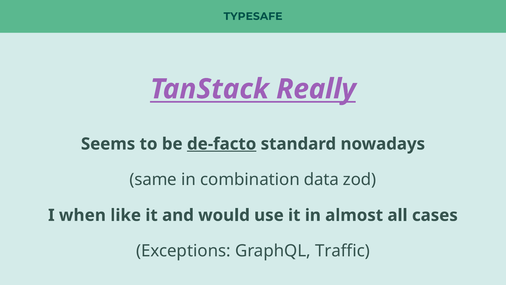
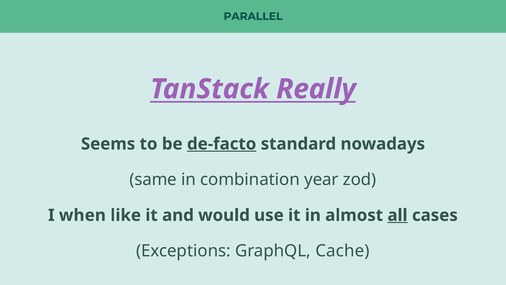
TYPESAFE: TYPESAFE -> PARALLEL
data: data -> year
all underline: none -> present
Traffic: Traffic -> Cache
